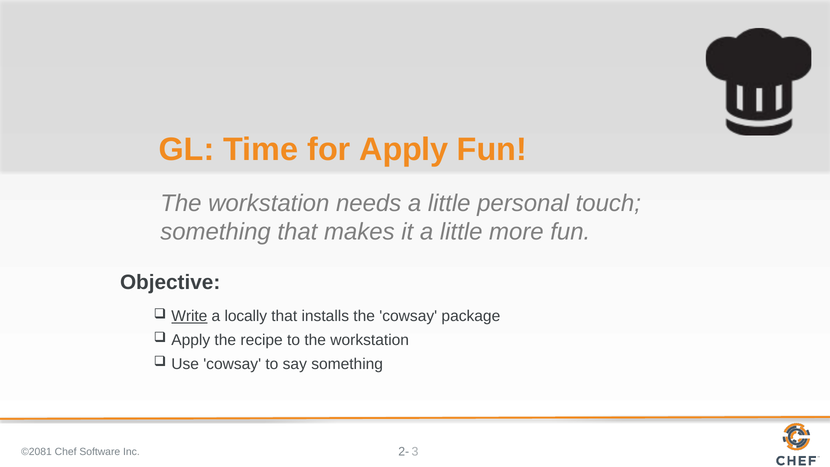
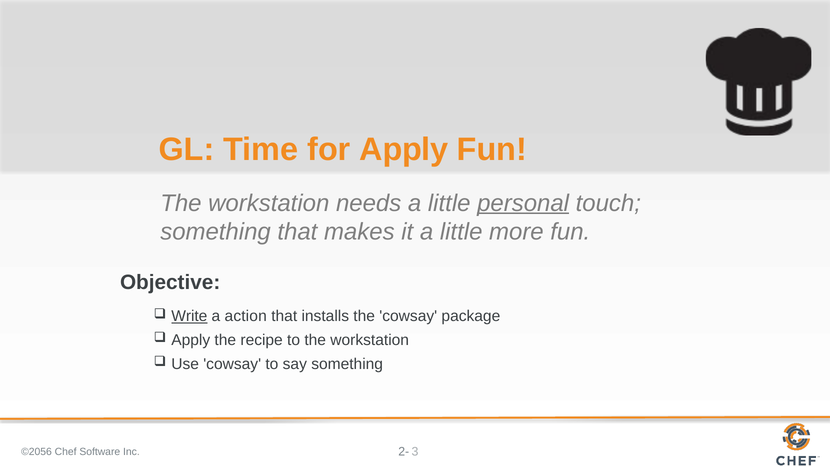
personal underline: none -> present
locally: locally -> action
©2081: ©2081 -> ©2056
